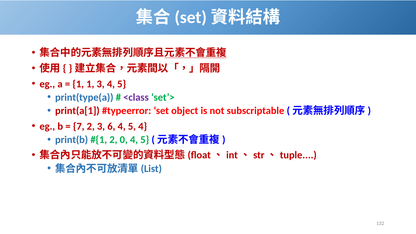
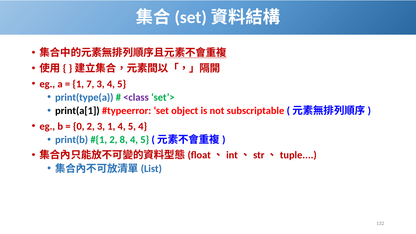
1 1: 1 -> 7
print(a[1 colour: red -> black
7: 7 -> 0
3 6: 6 -> 1
0: 0 -> 8
